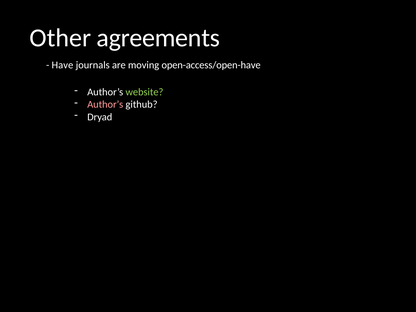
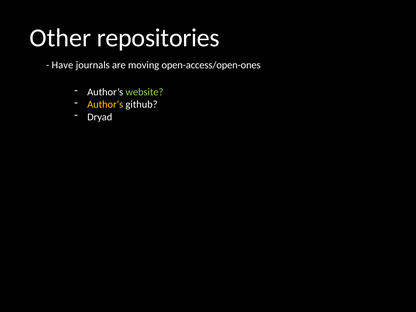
agreements: agreements -> repositories
open-access/open-have: open-access/open-have -> open-access/open-ones
Author’s at (105, 104) colour: pink -> yellow
